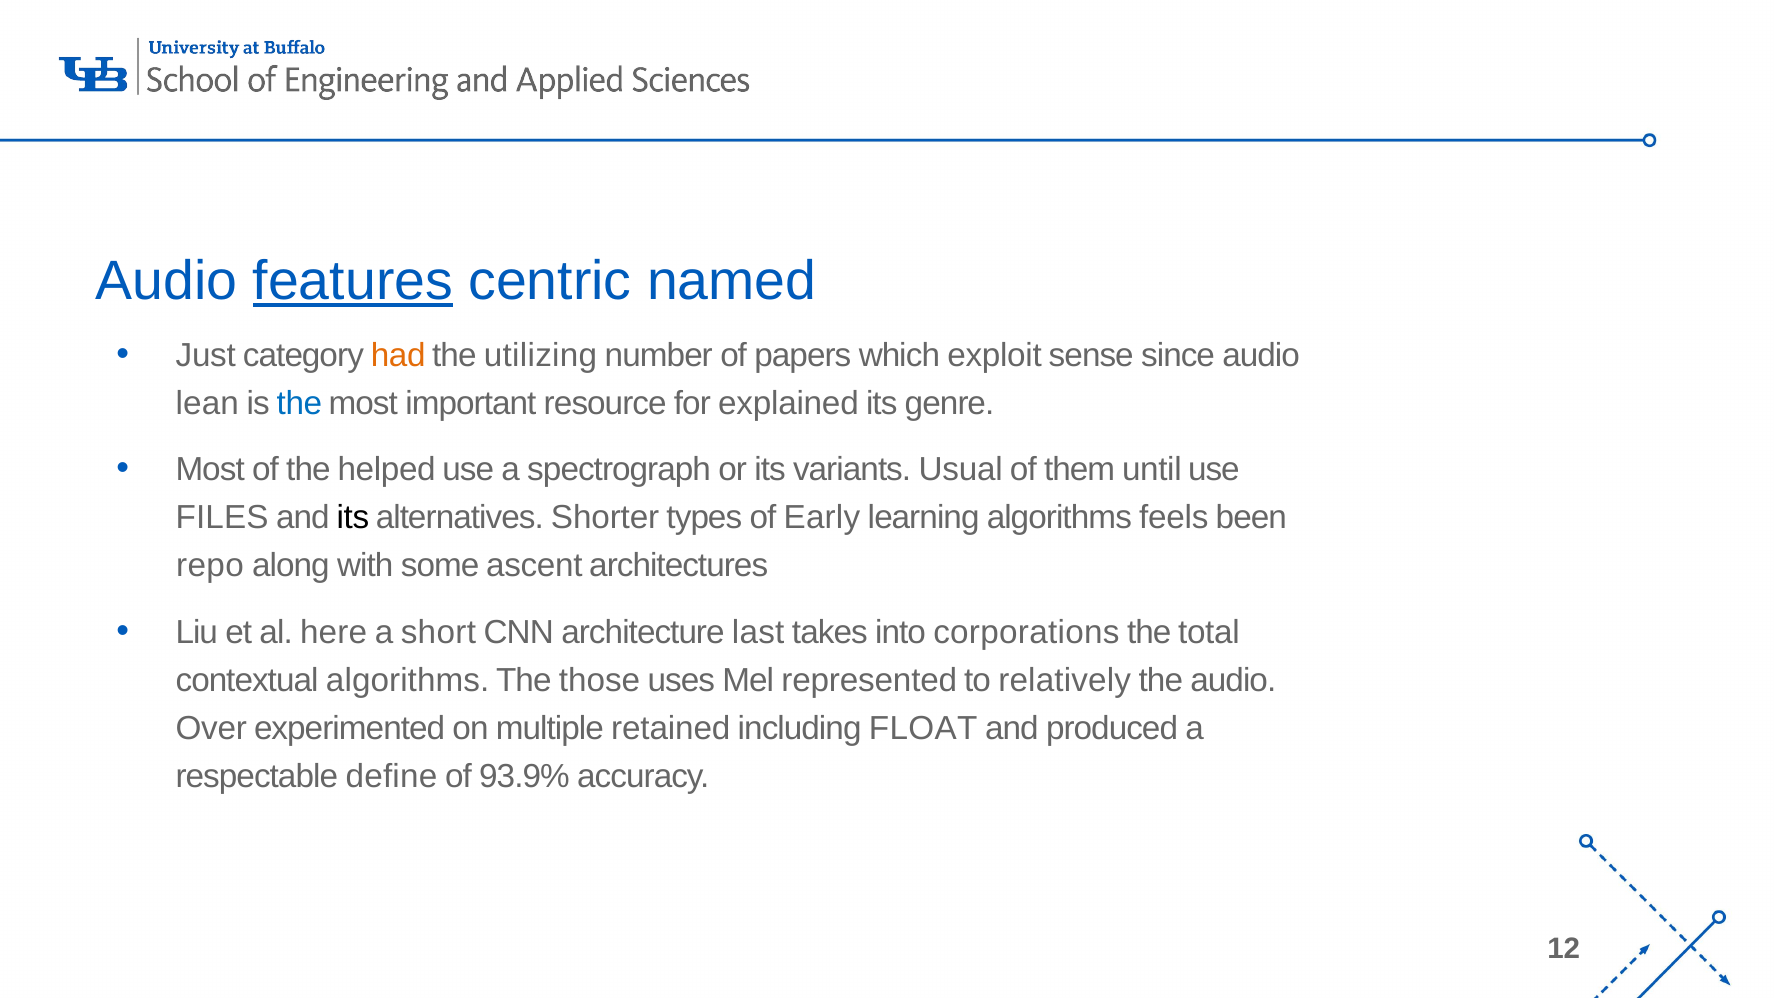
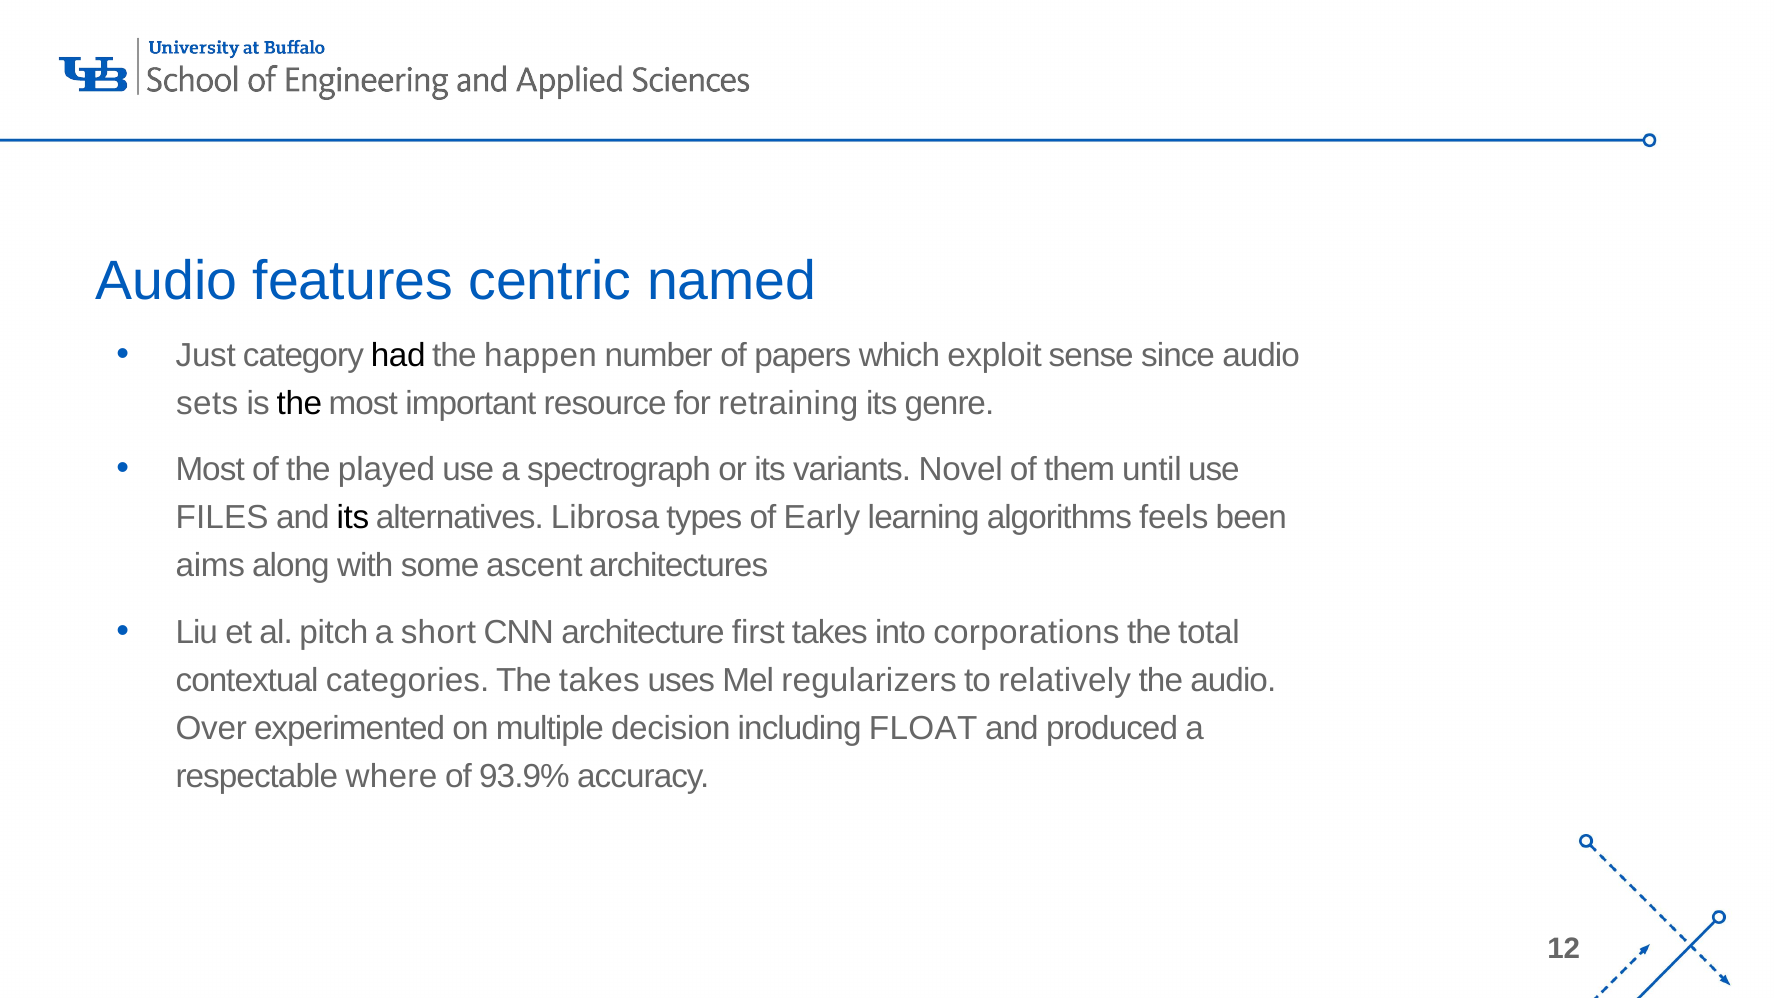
features underline: present -> none
had colour: orange -> black
utilizing: utilizing -> happen
lean: lean -> sets
the at (299, 403) colour: blue -> black
explained: explained -> retraining
helped: helped -> played
Usual: Usual -> Novel
Shorter: Shorter -> Librosa
repo: repo -> aims
here: here -> pitch
last: last -> first
contextual algorithms: algorithms -> categories
The those: those -> takes
represented: represented -> regularizers
retained: retained -> decision
define: define -> where
